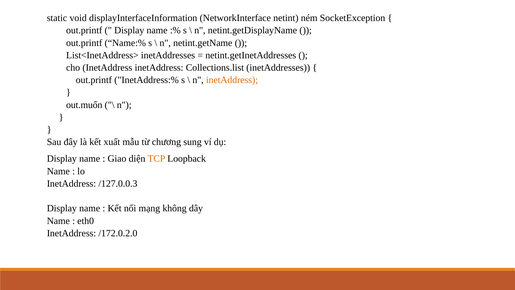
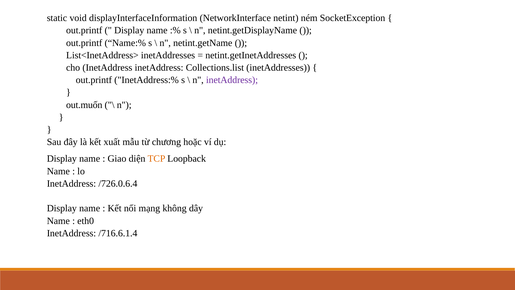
inetAddress at (232, 80) colour: orange -> purple
sung: sung -> hoặc
/127.0.0.3: /127.0.0.3 -> /726.0.6.4
/172.0.2.0: /172.0.2.0 -> /716.6.1.4
